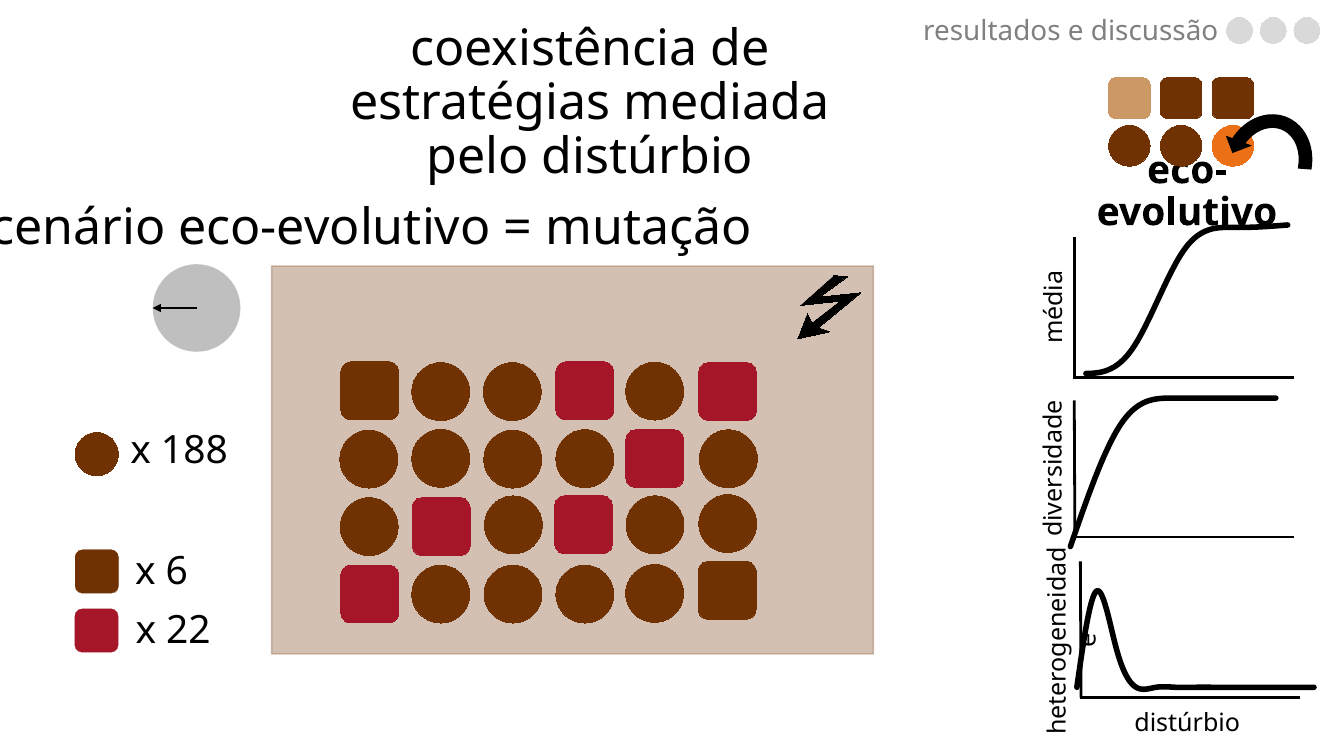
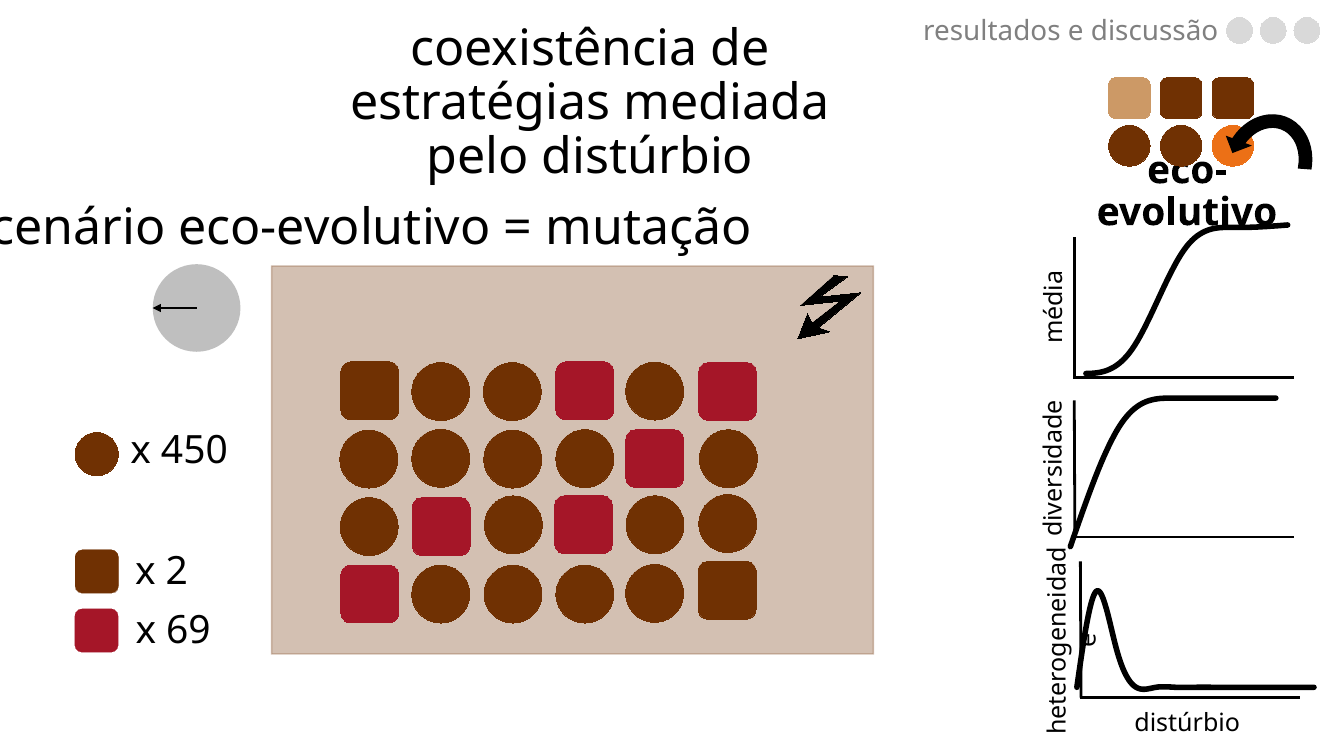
188: 188 -> 450
6: 6 -> 2
22: 22 -> 69
